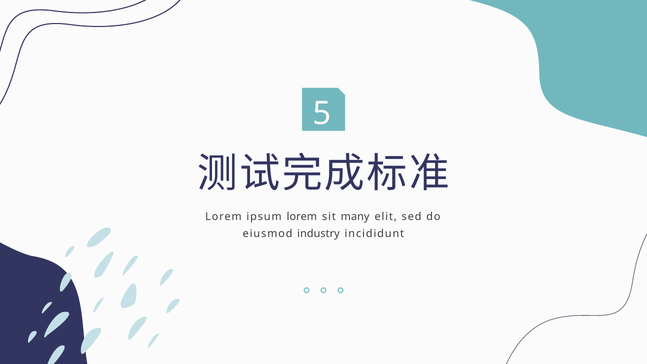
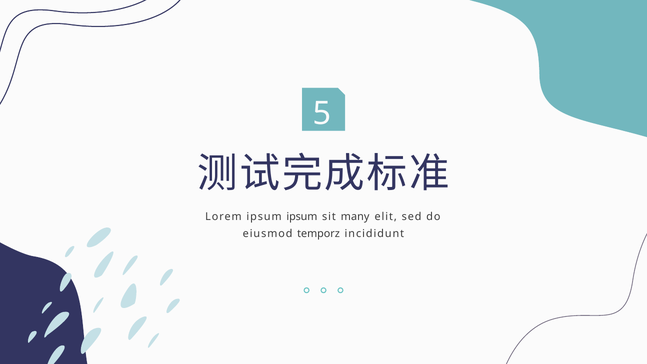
ipsum lorem: lorem -> ipsum
industry: industry -> temporz
